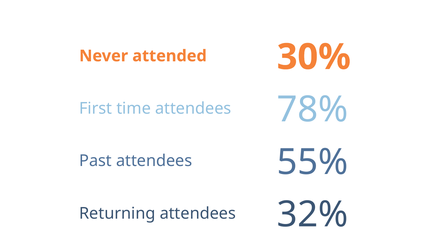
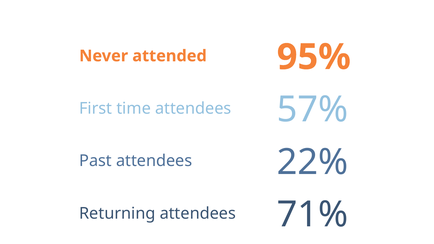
30%: 30% -> 95%
78%: 78% -> 57%
55%: 55% -> 22%
32%: 32% -> 71%
